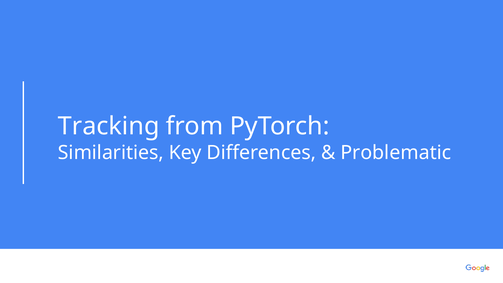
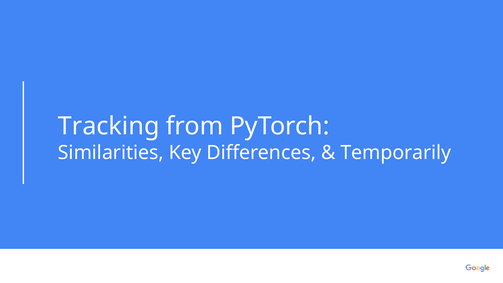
Problematic: Problematic -> Temporarily
